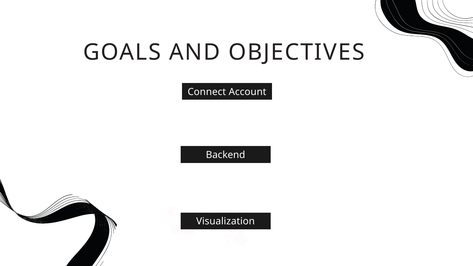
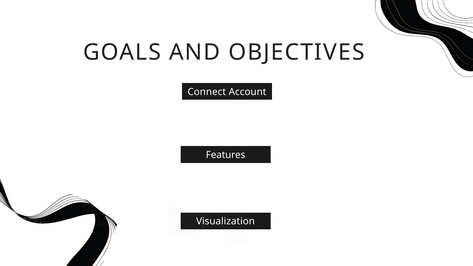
Backend: Backend -> Features
